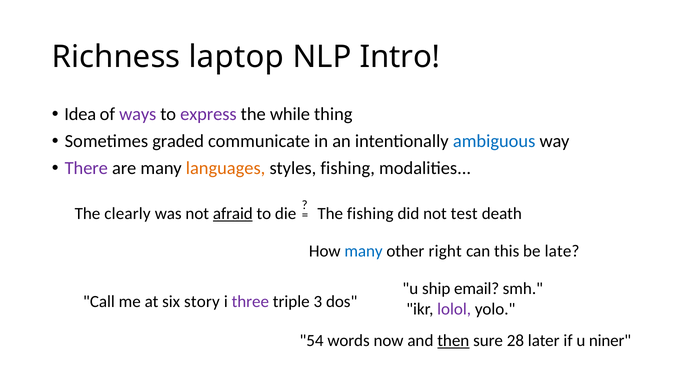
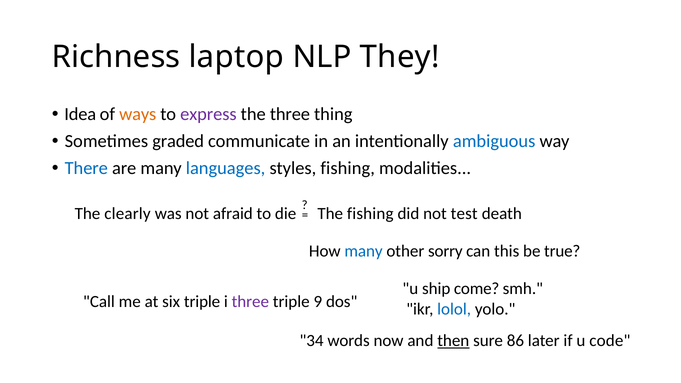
Intro: Intro -> They
ways colour: purple -> orange
the while: while -> three
There colour: purple -> blue
languages colour: orange -> blue
afraid underline: present -> none
right: right -> sorry
late: late -> true
email: email -> come
six story: story -> triple
3: 3 -> 9
lolol colour: purple -> blue
54: 54 -> 34
28: 28 -> 86
niner: niner -> code
